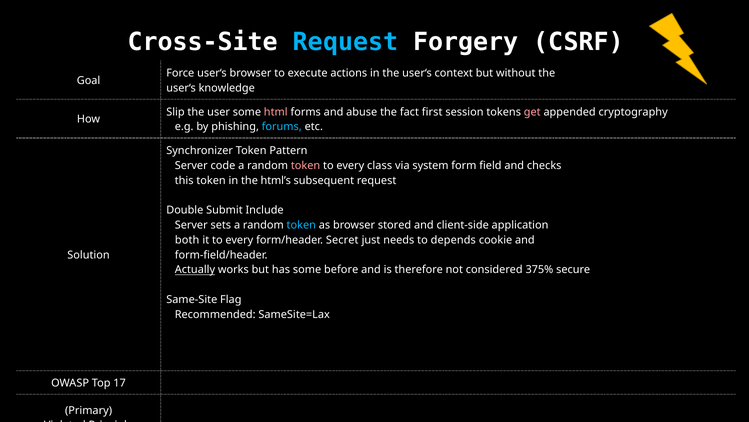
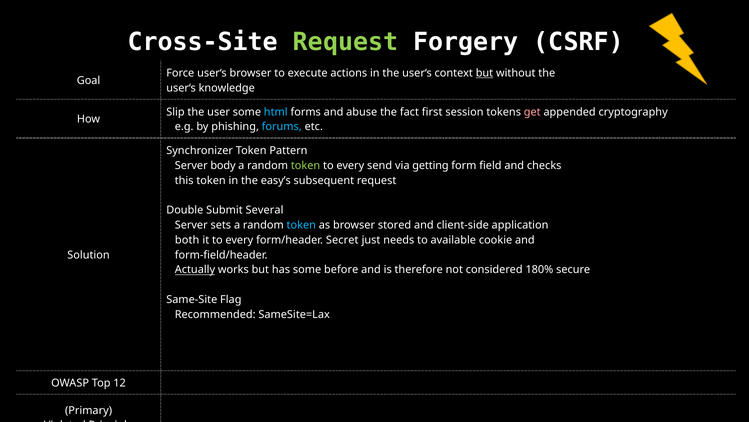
Request at (346, 42) colour: light blue -> light green
but at (484, 73) underline: none -> present
html colour: pink -> light blue
code: code -> body
token at (306, 165) colour: pink -> light green
class: class -> send
system: system -> getting
html’s: html’s -> easy’s
Include: Include -> Several
depends: depends -> available
375%: 375% -> 180%
17: 17 -> 12
